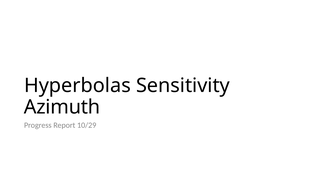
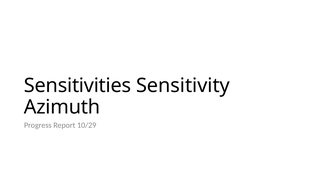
Hyperbolas: Hyperbolas -> Sensitivities
